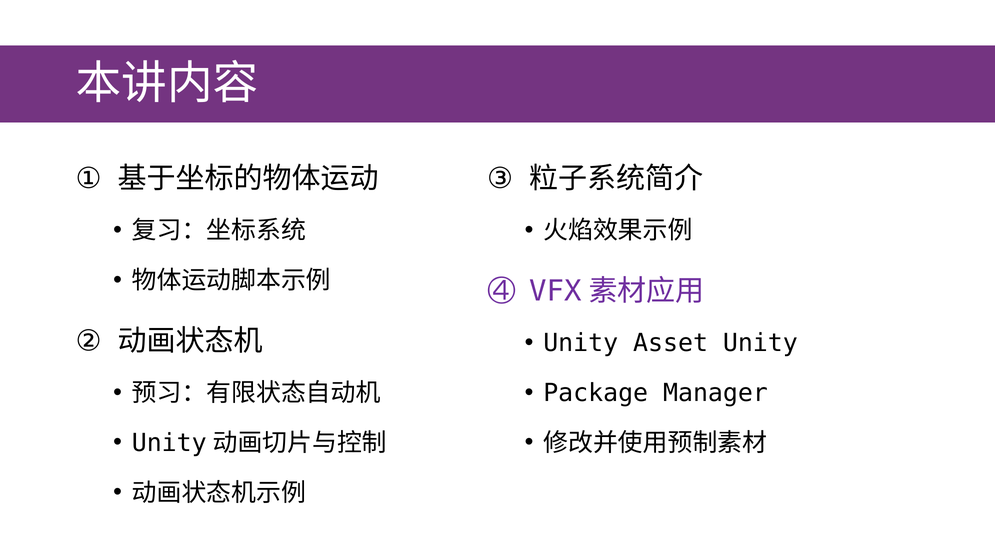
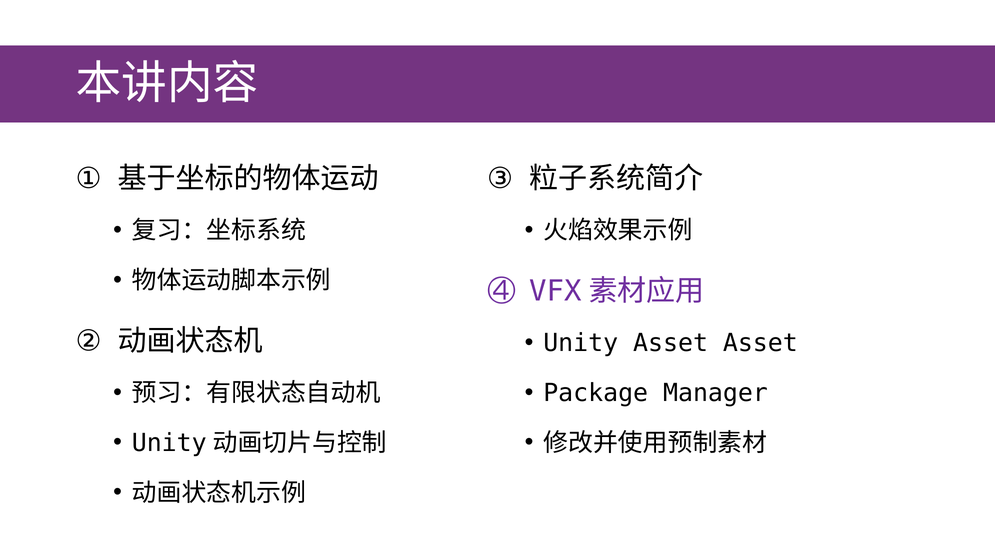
Asset Unity: Unity -> Asset
